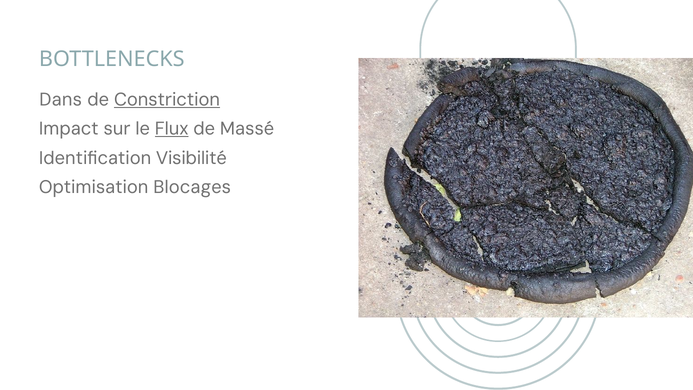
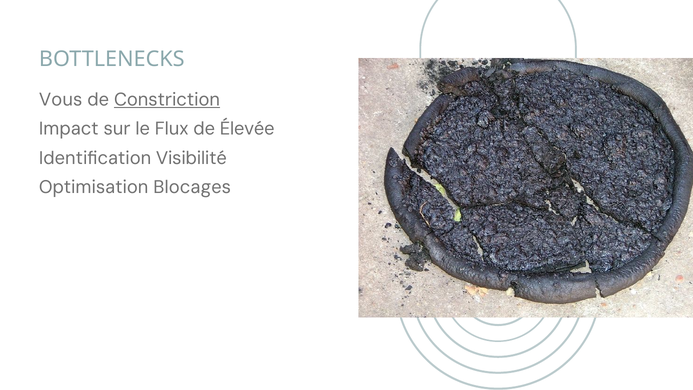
Dans: Dans -> Vous
Flux underline: present -> none
Massé: Massé -> Élevée
